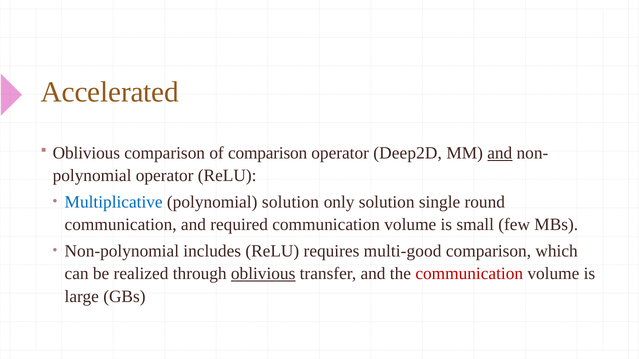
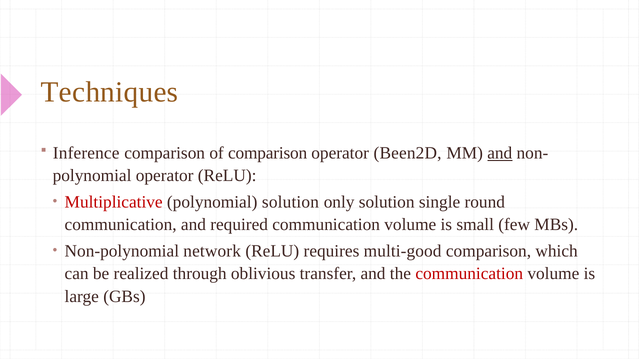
Accelerated: Accelerated -> Techniques
Oblivious at (86, 153): Oblivious -> Inference
Deep2D: Deep2D -> Been2D
Multiplicative colour: blue -> red
includes: includes -> network
oblivious at (263, 274) underline: present -> none
